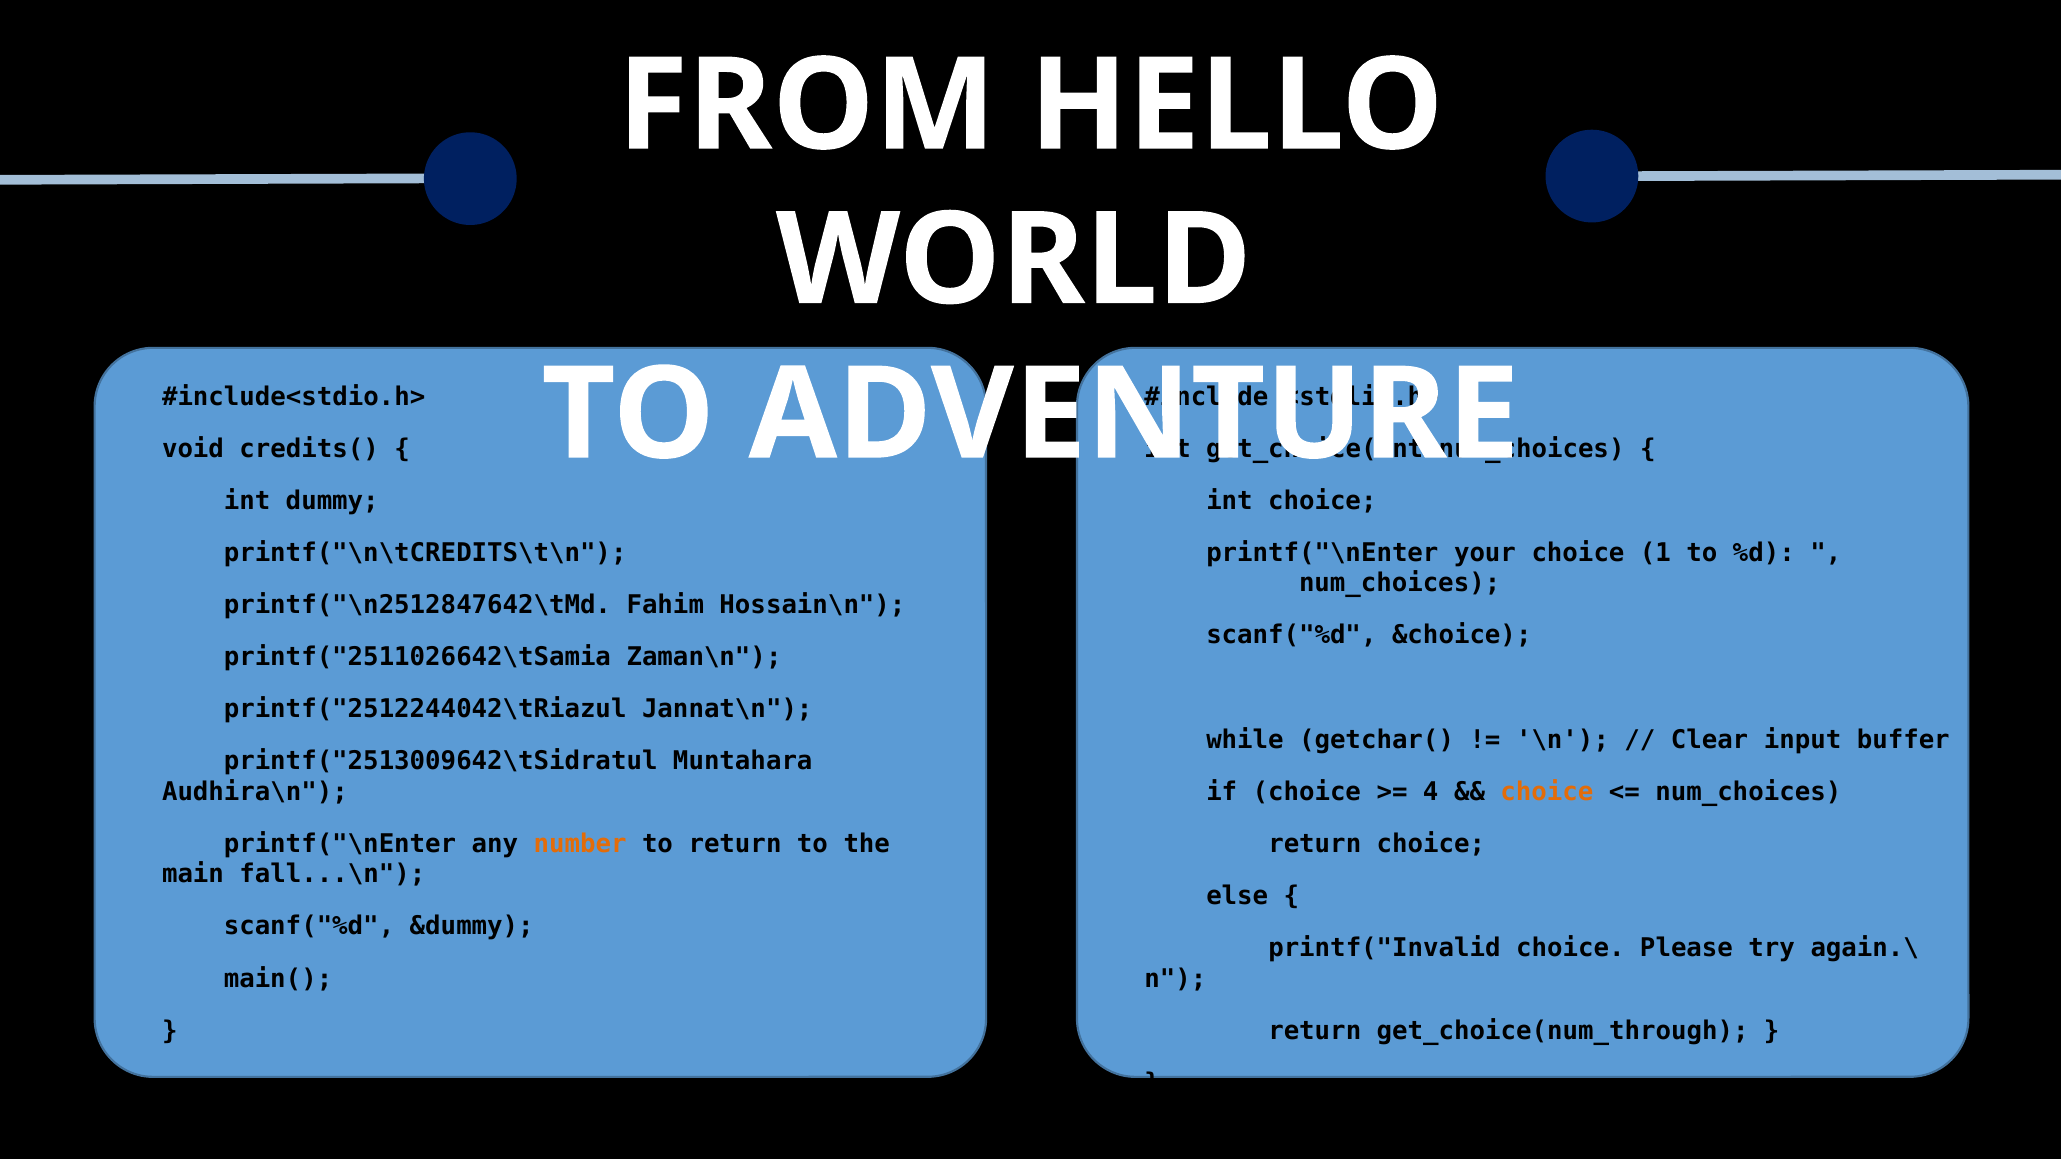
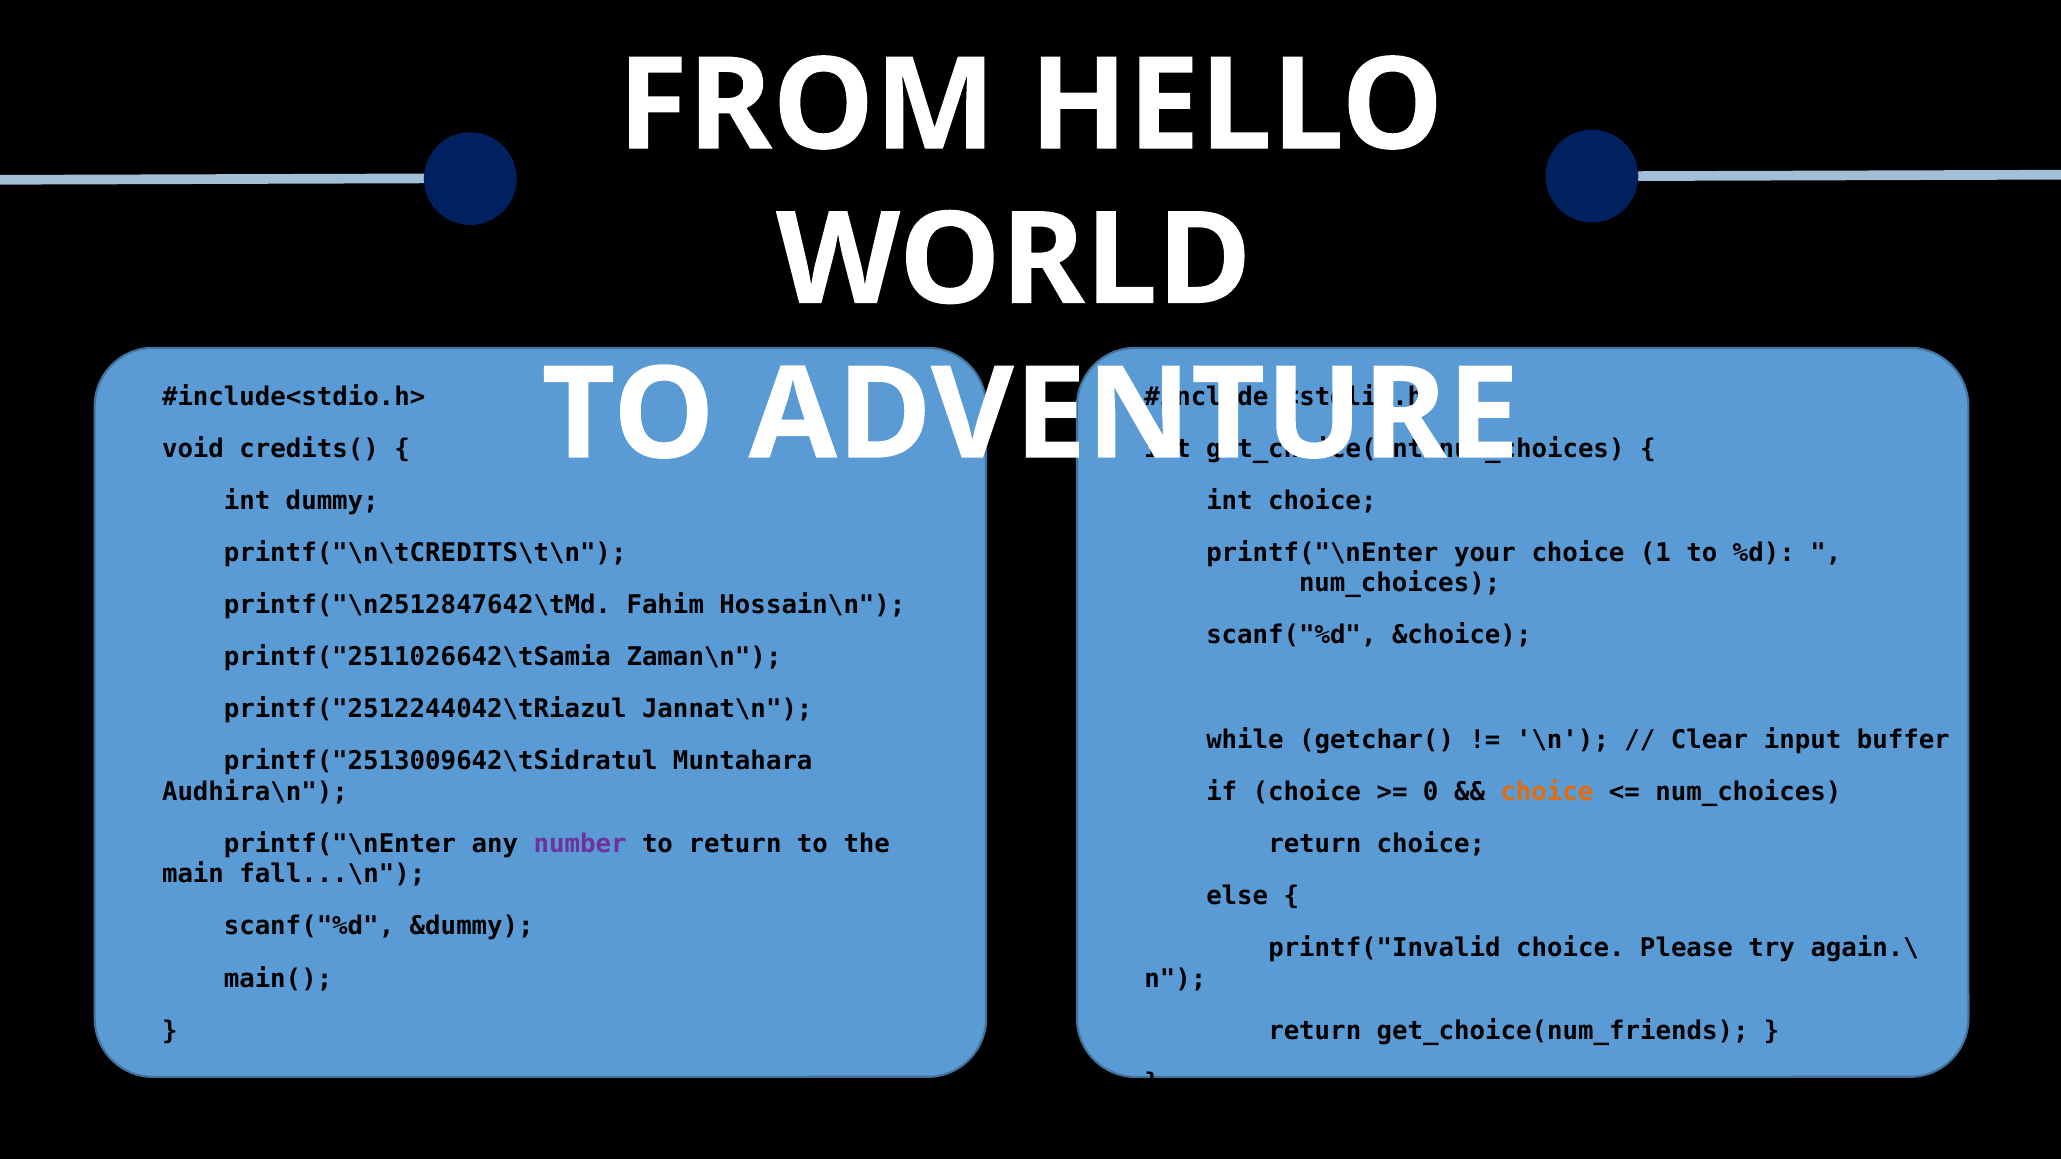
4 at (1431, 792): 4 -> 0
number colour: orange -> purple
get_choice(num_through: get_choice(num_through -> get_choice(num_friends
